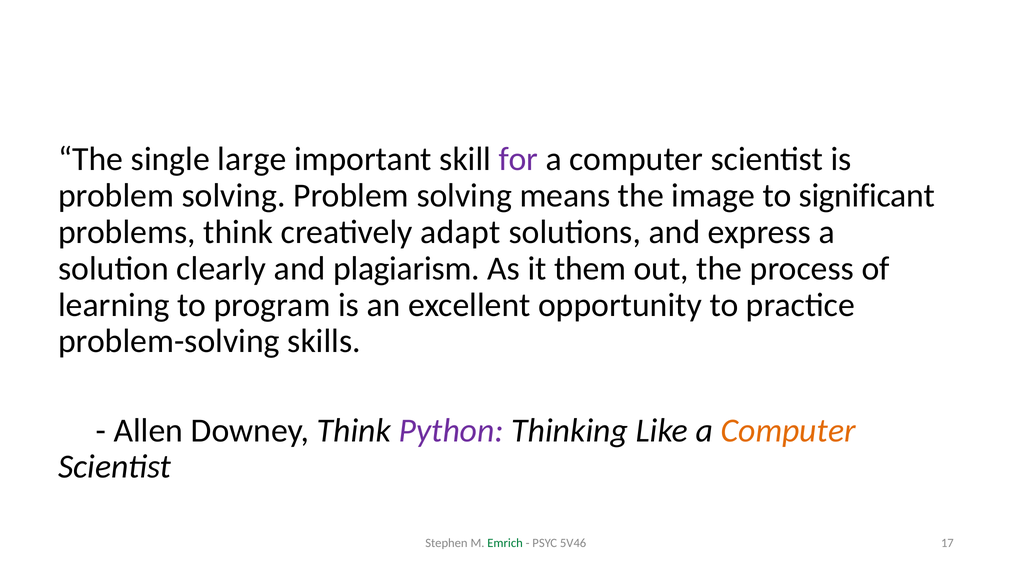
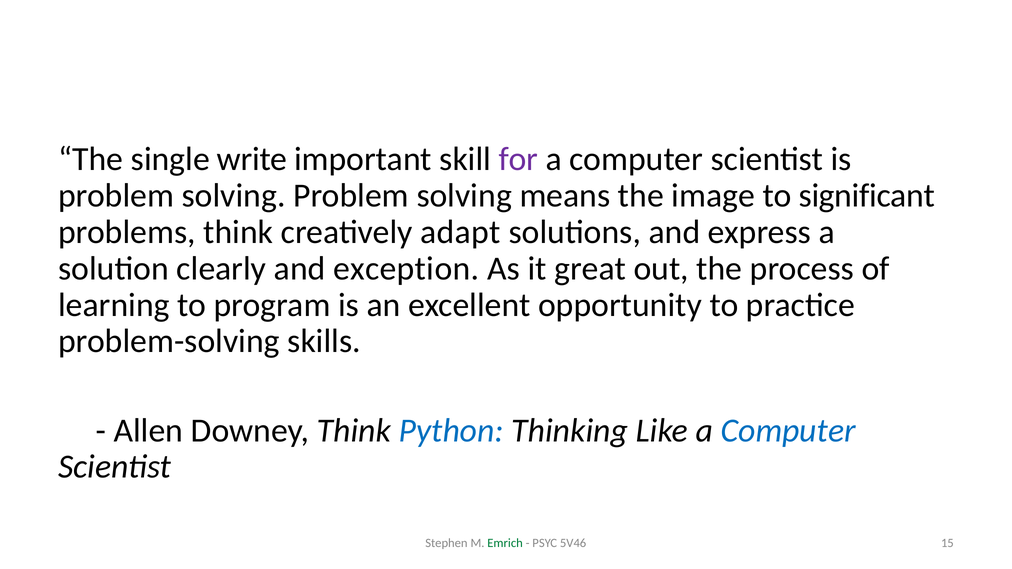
large: large -> write
plagiarism: plagiarism -> exception
them: them -> great
Python colour: purple -> blue
Computer at (788, 431) colour: orange -> blue
17: 17 -> 15
